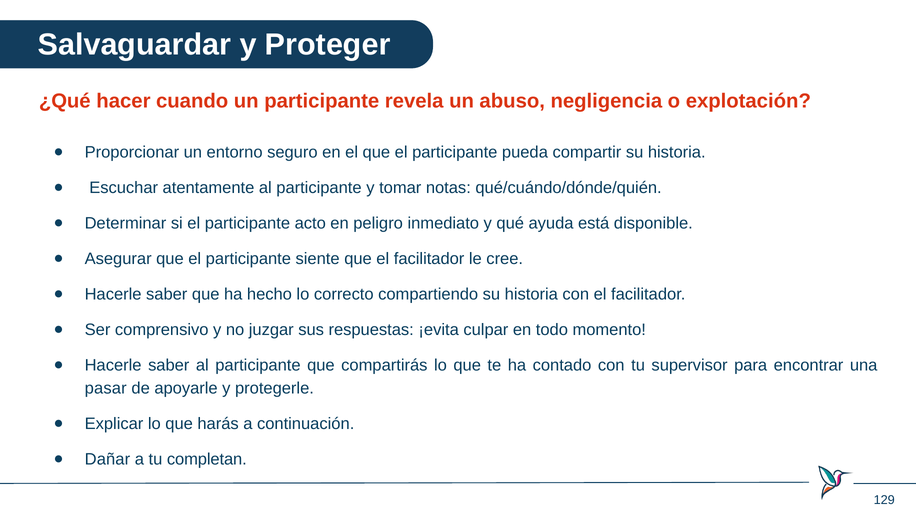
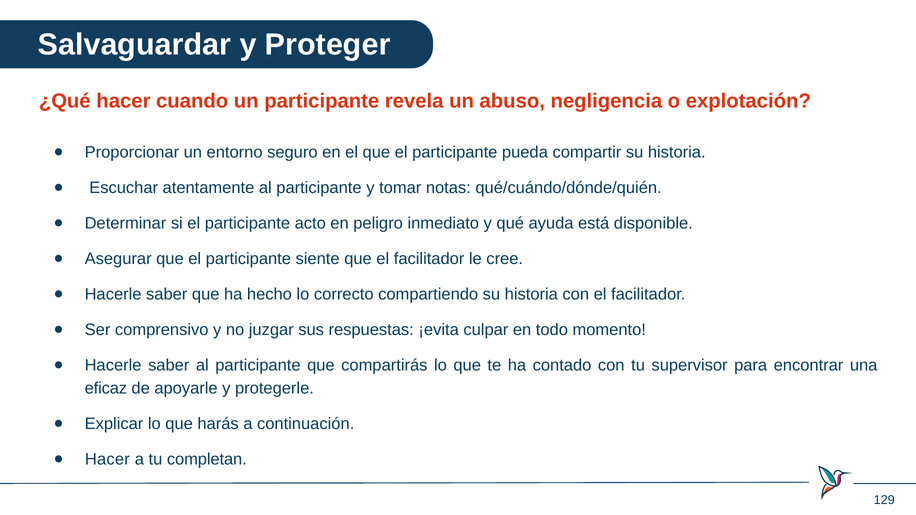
pasar: pasar -> eficaz
Dañar at (107, 459): Dañar -> Hacer
